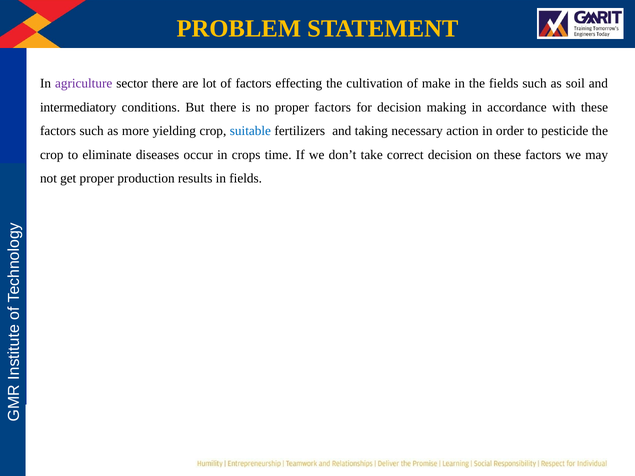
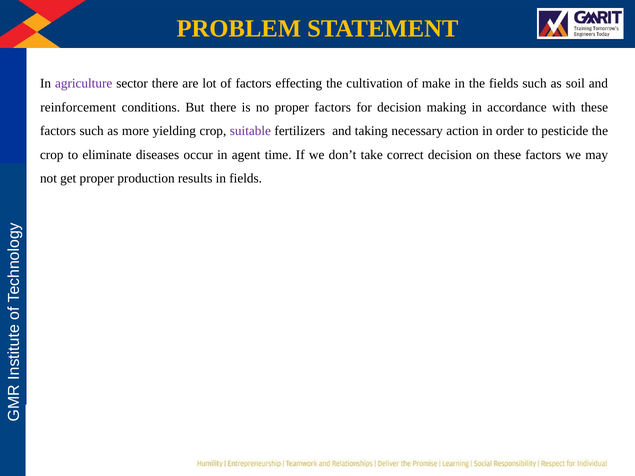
intermediatory: intermediatory -> reinforcement
suitable colour: blue -> purple
crops: crops -> agent
